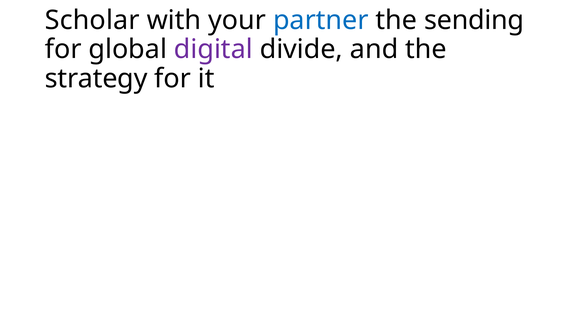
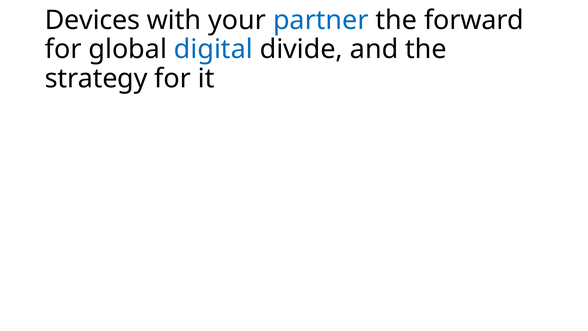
Scholar: Scholar -> Devices
sending: sending -> forward
digital colour: purple -> blue
